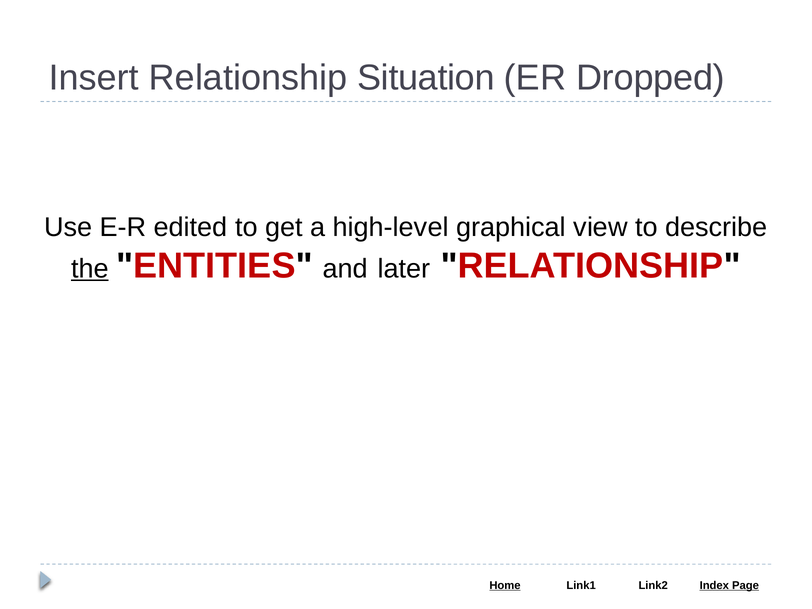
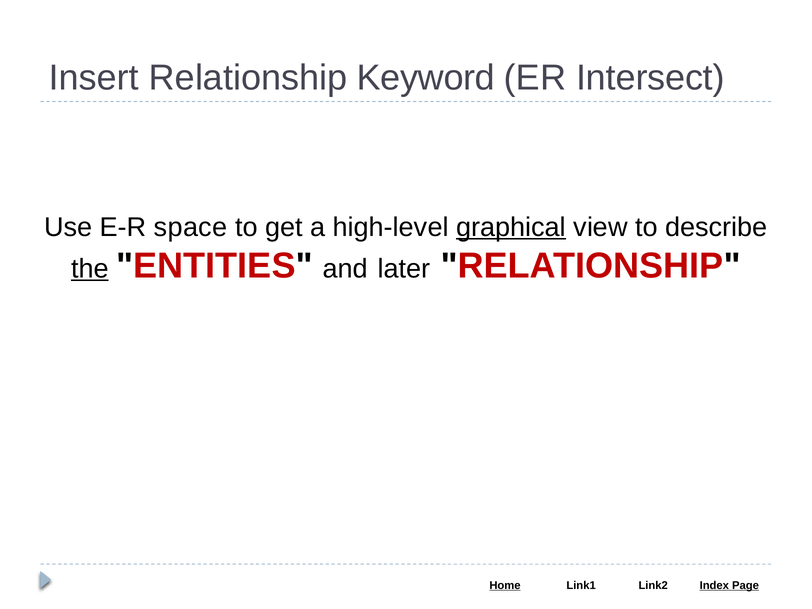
Situation: Situation -> Keyword
Dropped: Dropped -> Intersect
edited: edited -> space
graphical underline: none -> present
